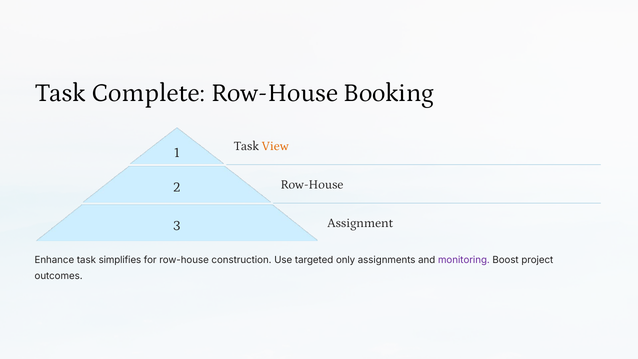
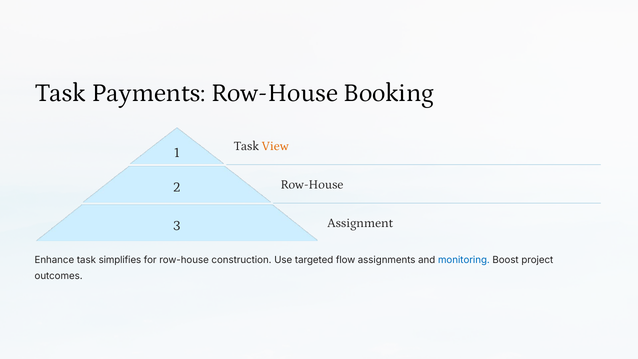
Complete: Complete -> Payments
only: only -> flow
monitoring colour: purple -> blue
